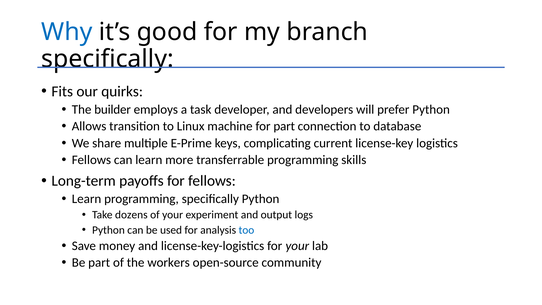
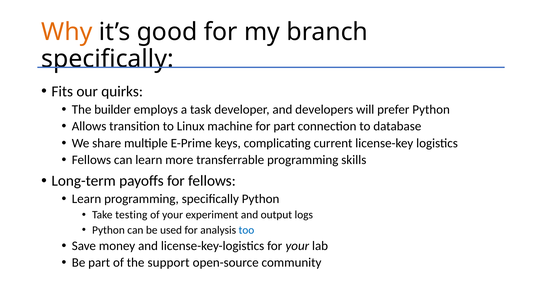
Why colour: blue -> orange
dozens: dozens -> testing
workers: workers -> support
